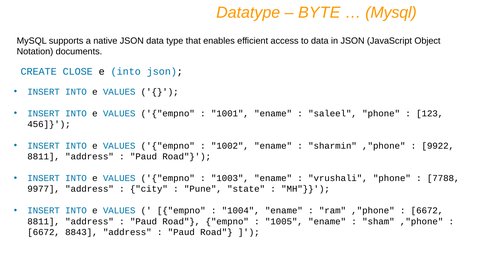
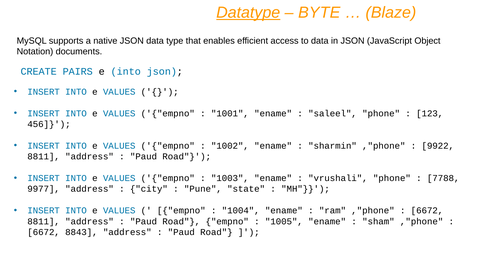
Datatype underline: none -> present
Mysql at (391, 12): Mysql -> Blaze
CLOSE: CLOSE -> PAIRS
